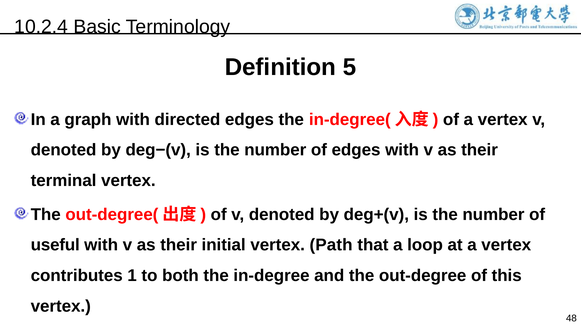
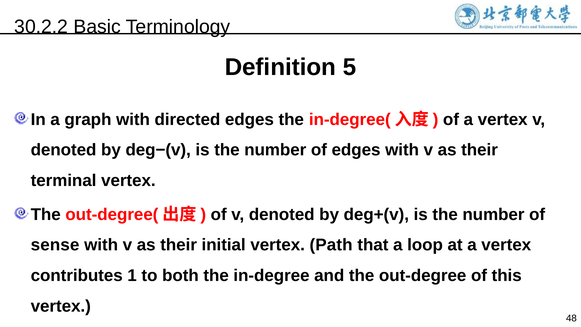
10.2.4: 10.2.4 -> 30.2.2
useful: useful -> sense
